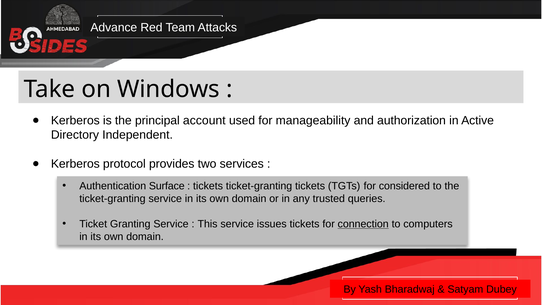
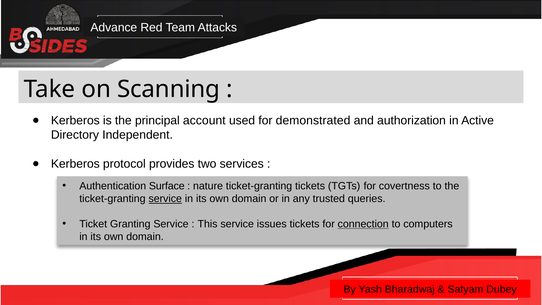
Windows: Windows -> Scanning
manageability: manageability -> demonstrated
tickets at (208, 186): tickets -> nature
considered: considered -> covertness
service at (165, 199) underline: none -> present
